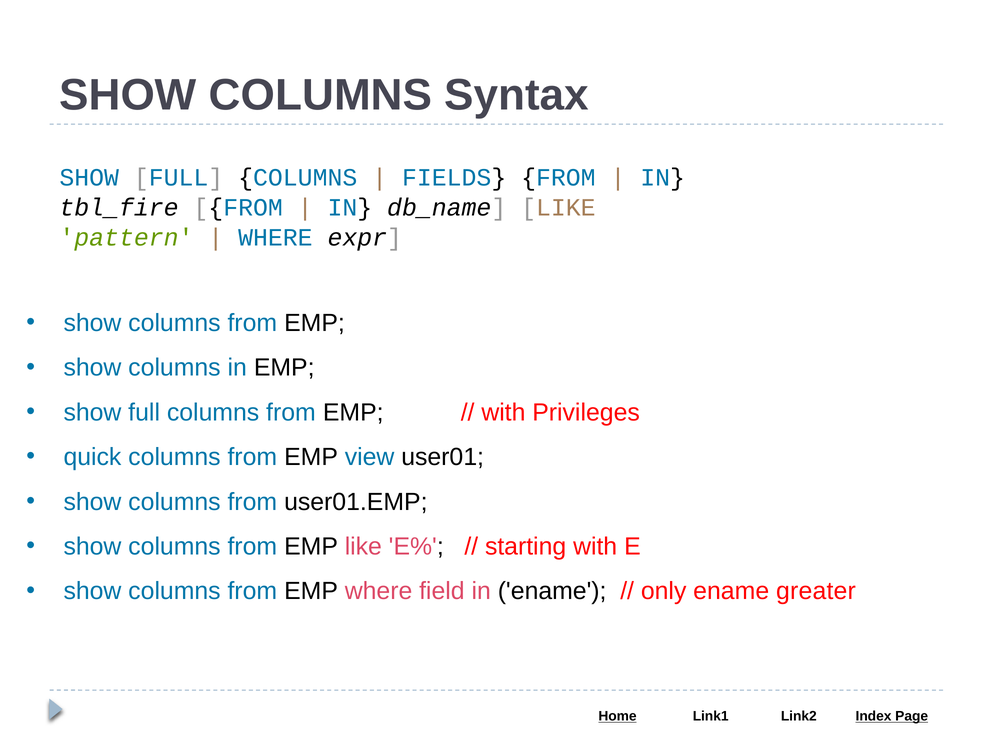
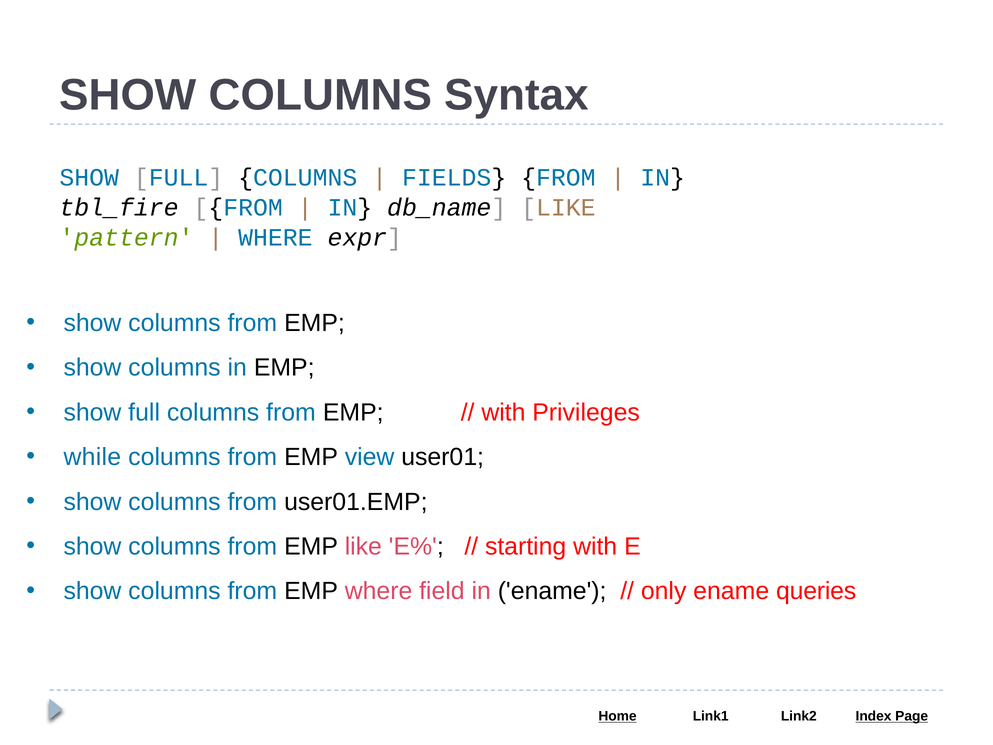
quick: quick -> while
greater: greater -> queries
